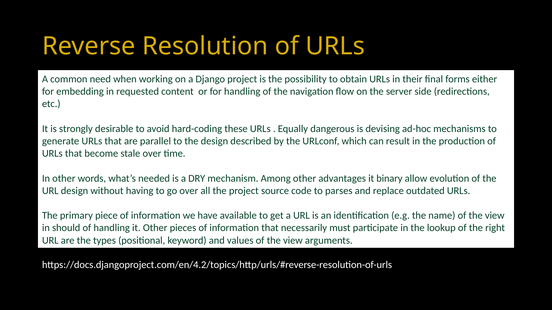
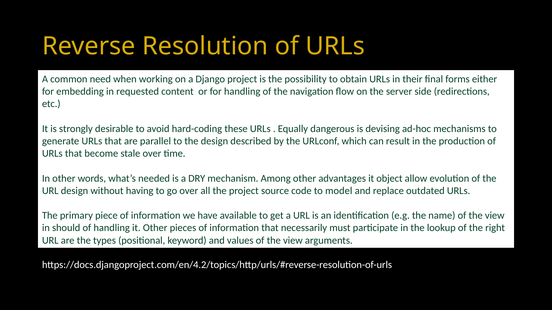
binary: binary -> object
parses: parses -> model
